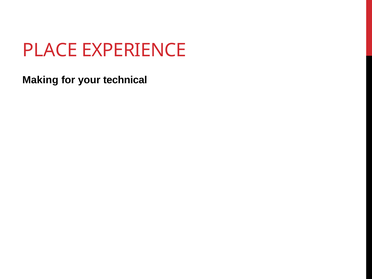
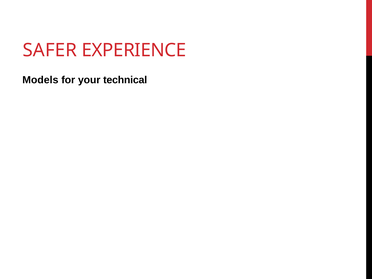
PLACE: PLACE -> SAFER
Making: Making -> Models
